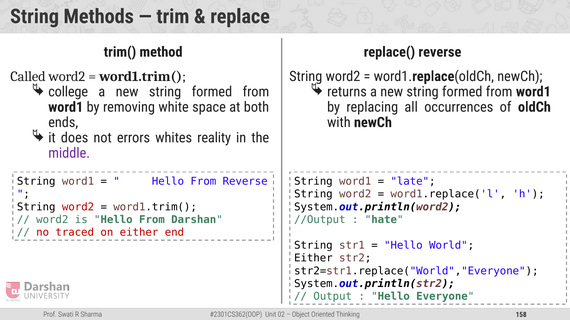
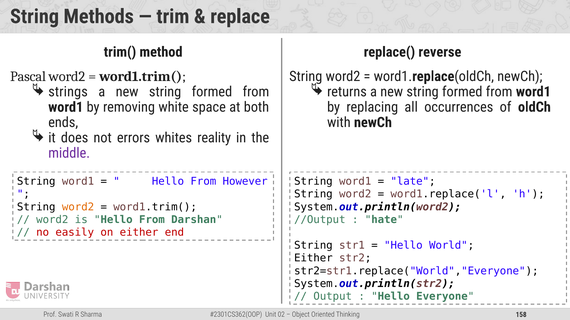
Called: Called -> Pascal
college: college -> strings
From Reverse: Reverse -> However
word2 at (78, 207) colour: red -> orange
traced: traced -> easily
